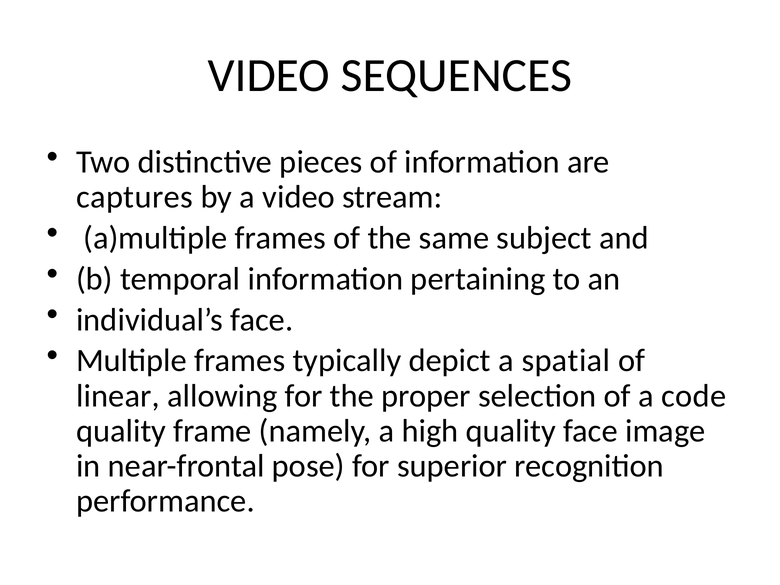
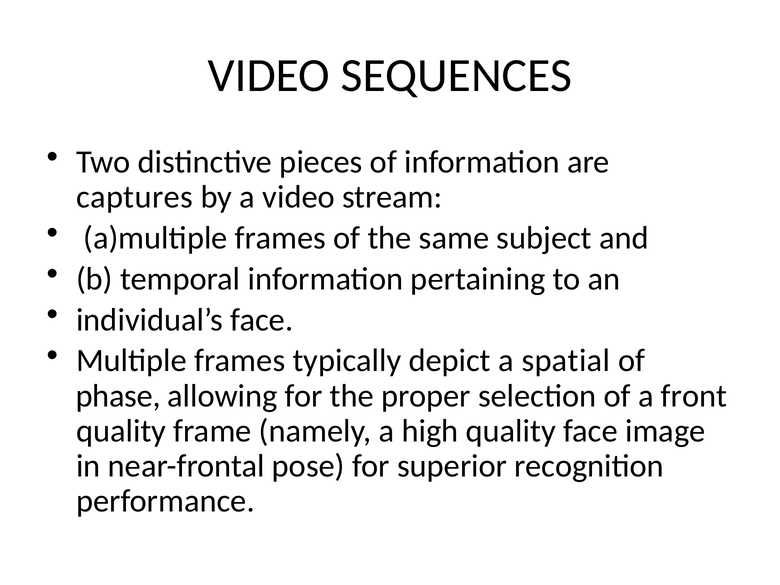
linear: linear -> phase
code: code -> front
